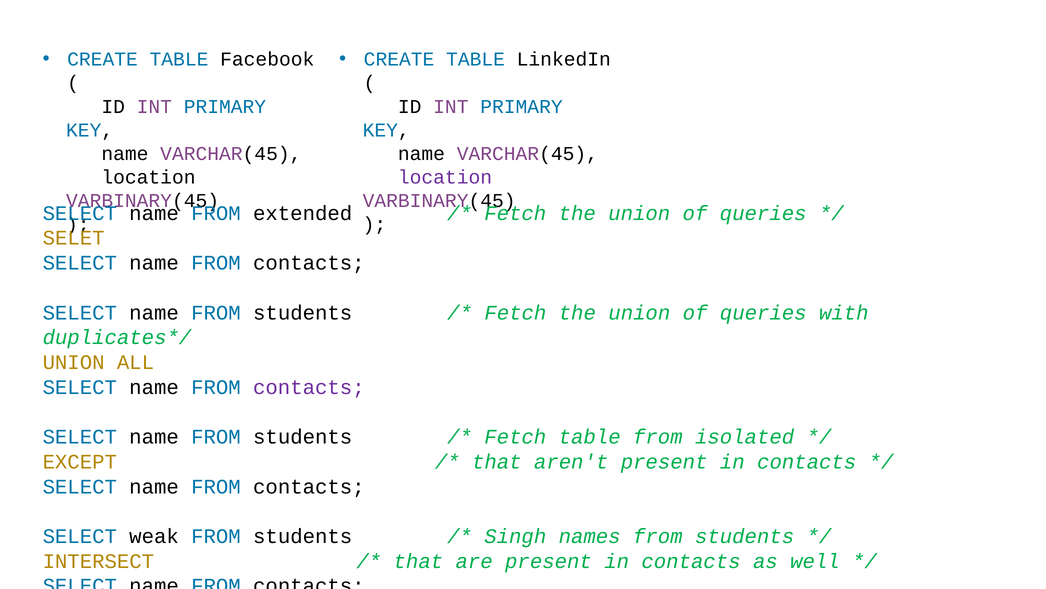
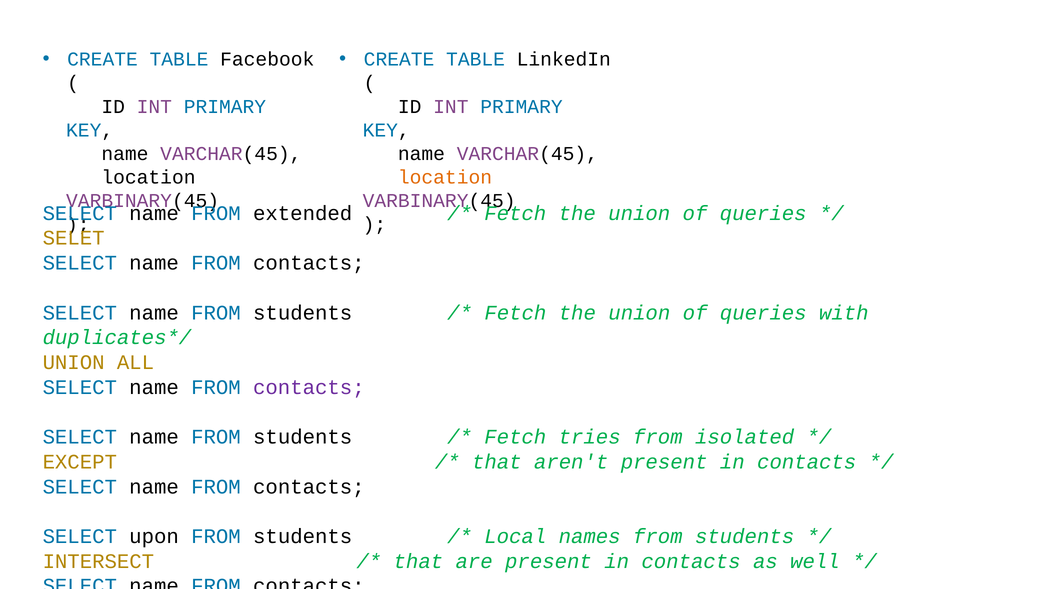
location at (445, 177) colour: purple -> orange
Fetch table: table -> tries
weak: weak -> upon
Singh: Singh -> Local
